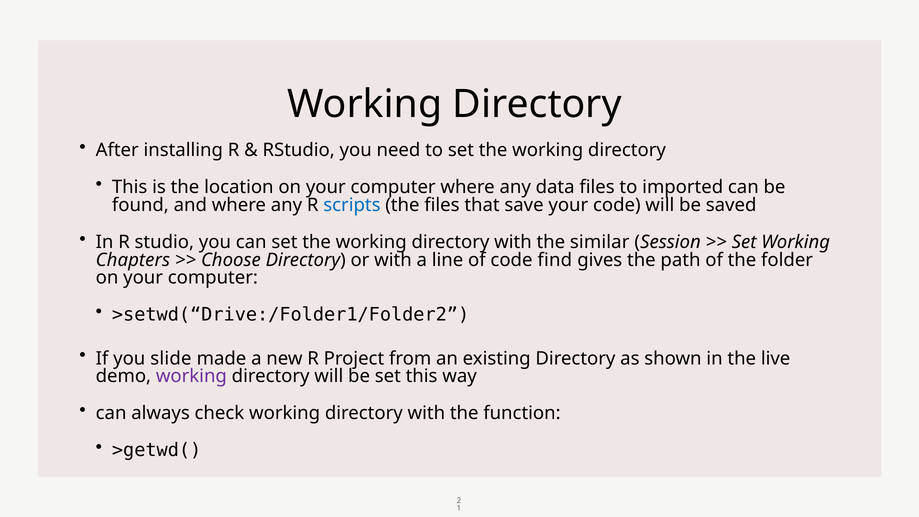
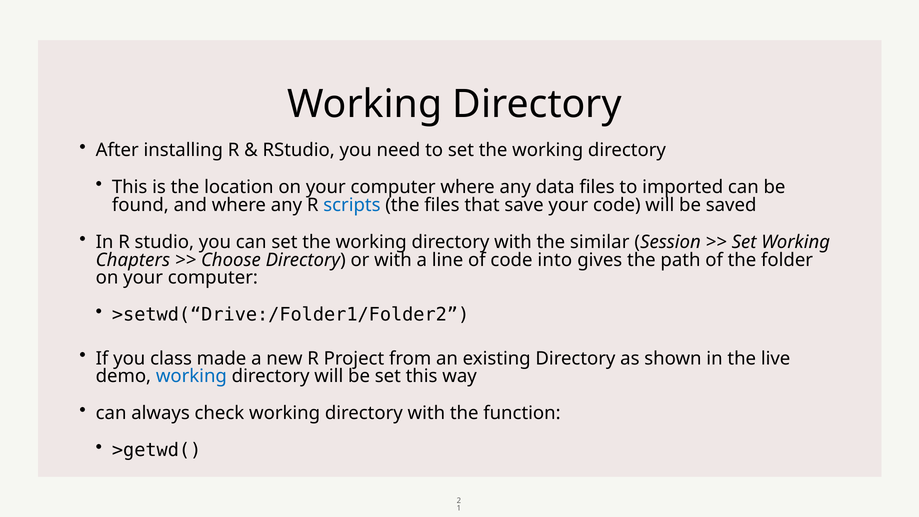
find: find -> into
slide: slide -> class
working at (191, 376) colour: purple -> blue
